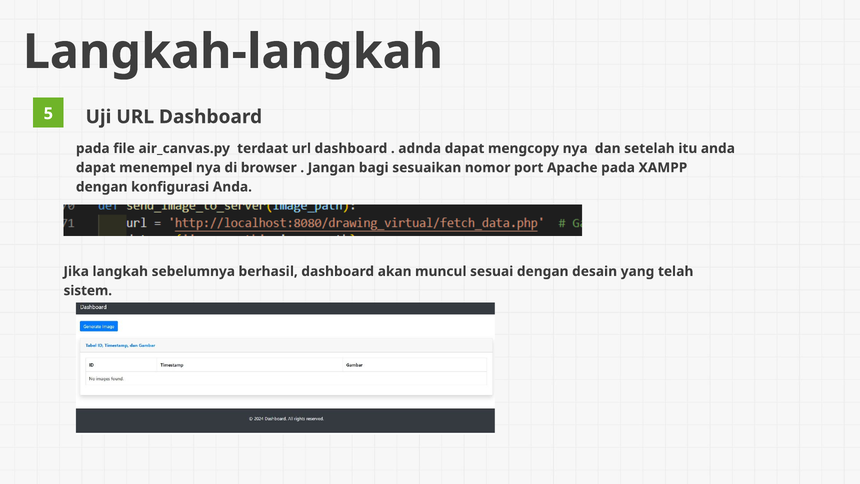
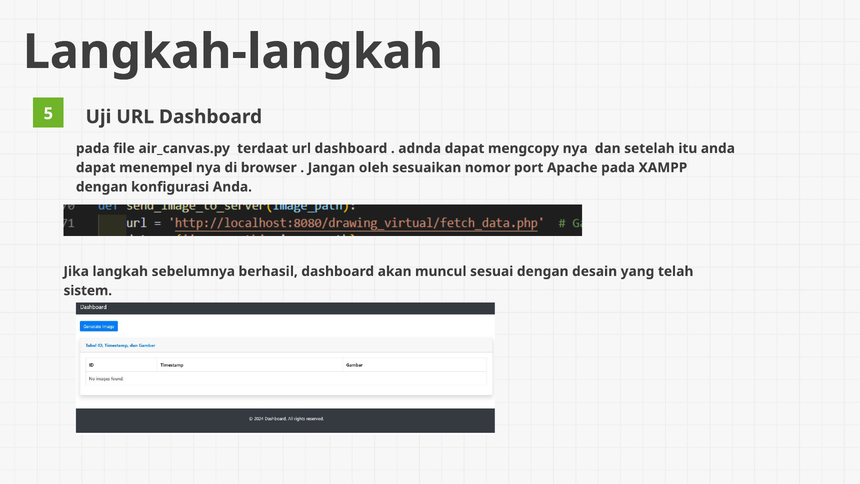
bagi: bagi -> oleh
